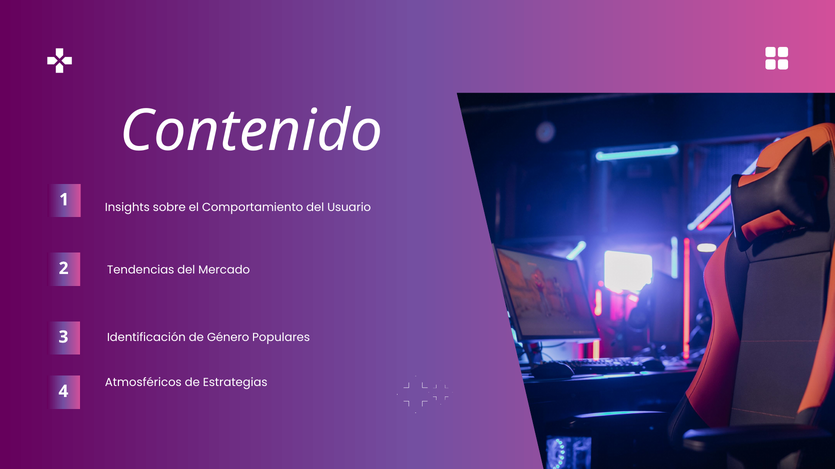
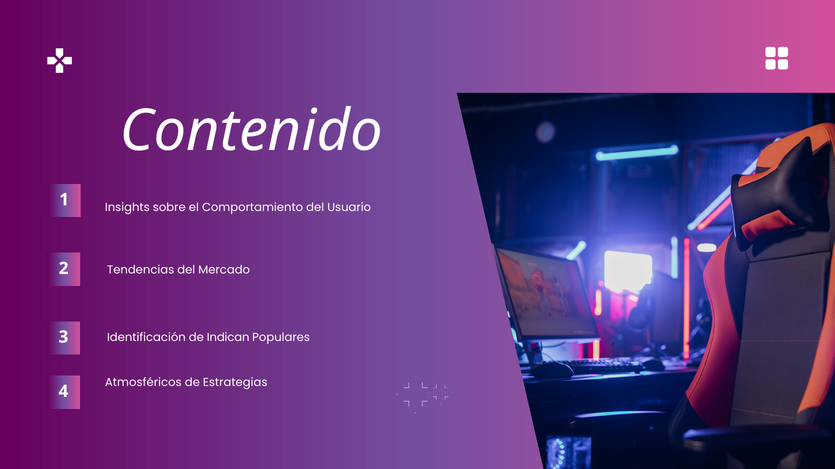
Género: Género -> Indican
